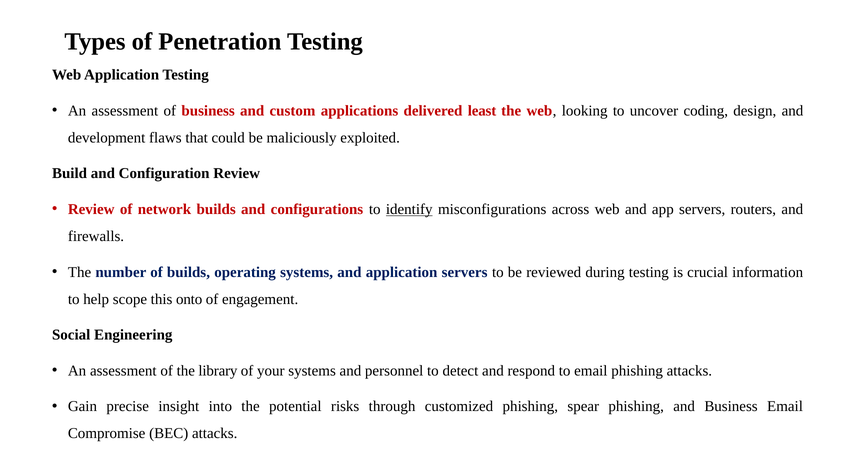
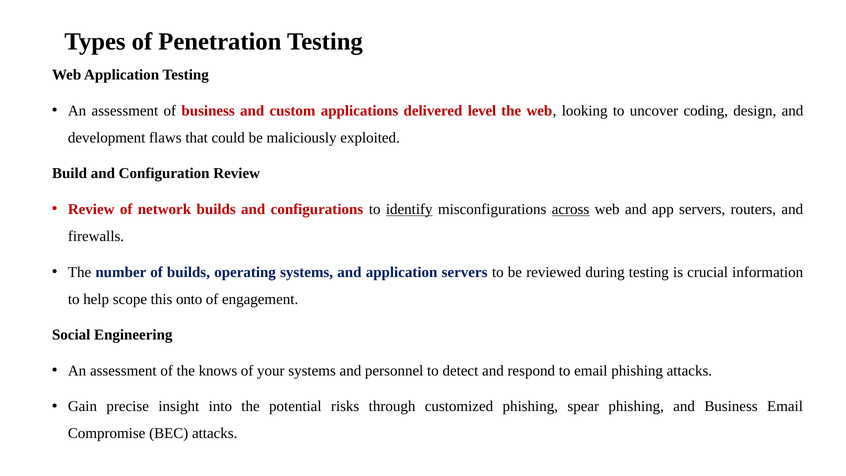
least: least -> level
across underline: none -> present
library: library -> knows
